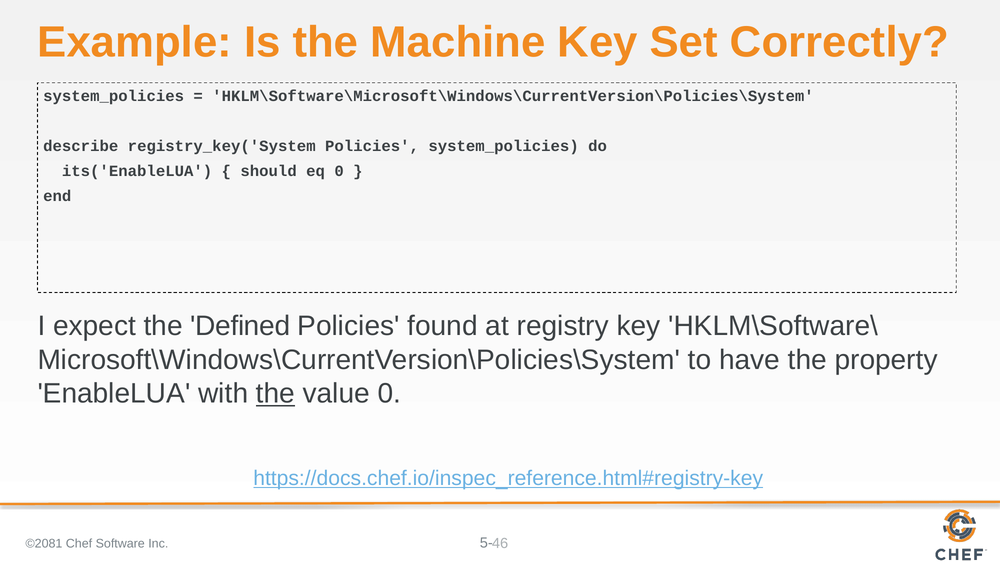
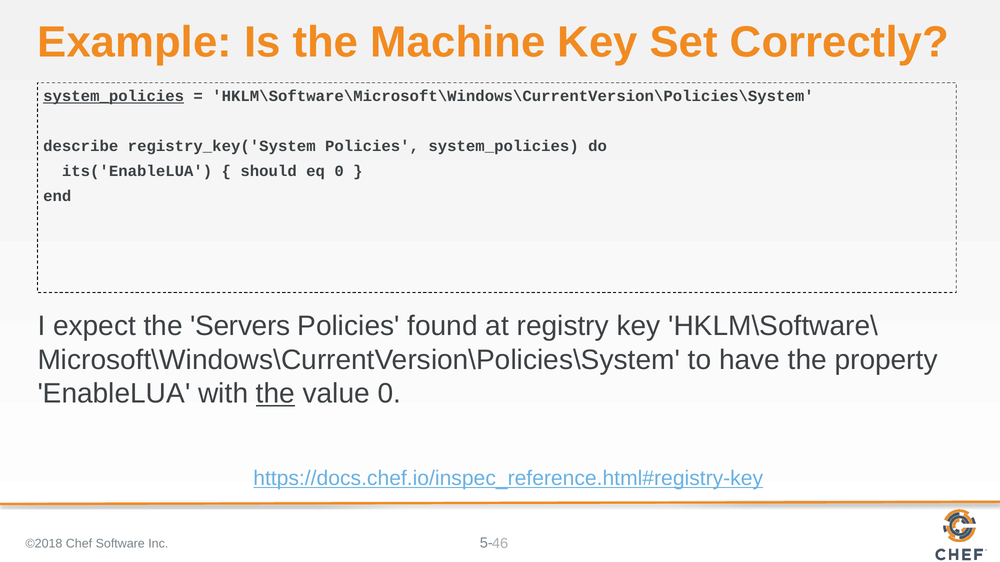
system_policies at (114, 96) underline: none -> present
Defined: Defined -> Servers
©2081: ©2081 -> ©2018
